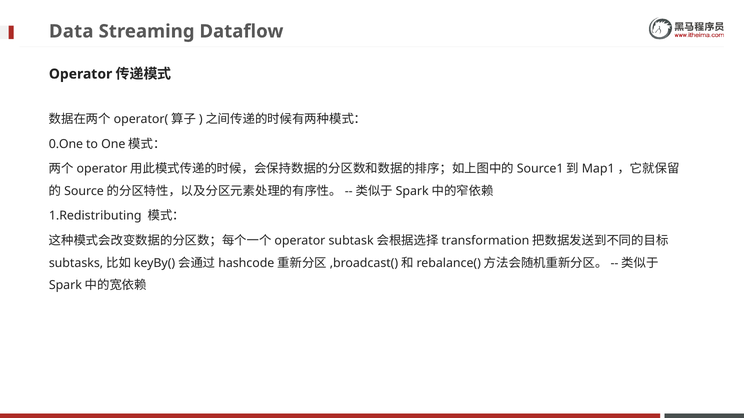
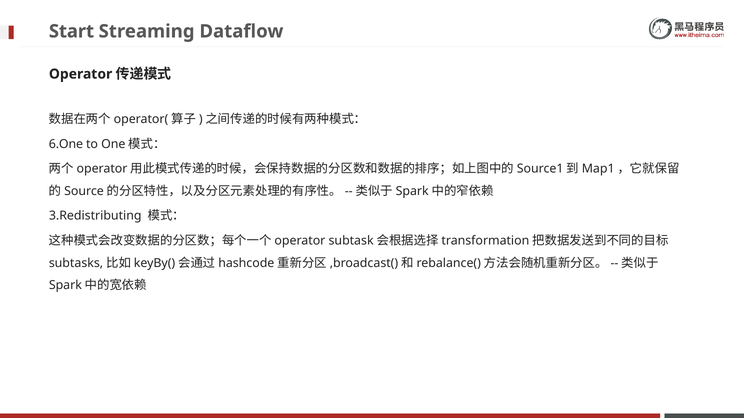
Data: Data -> Start
0.One: 0.One -> 6.One
1.Redistributing: 1.Redistributing -> 3.Redistributing
